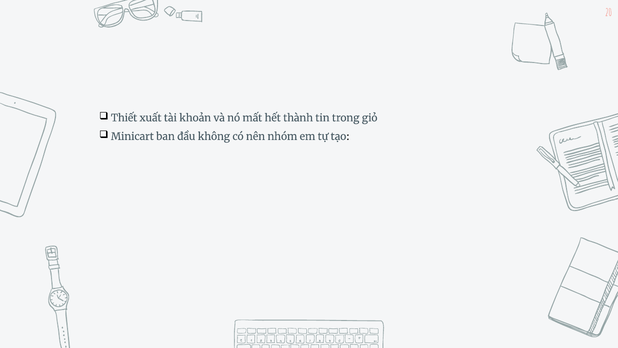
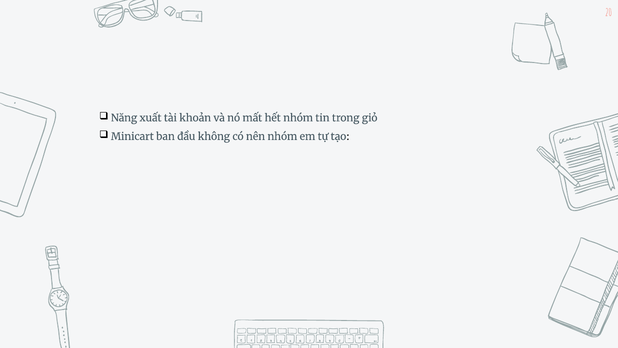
Thiết: Thiết -> Năng
hết thành: thành -> nhóm
